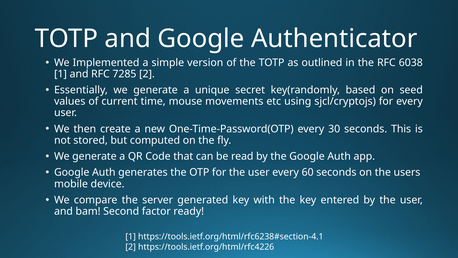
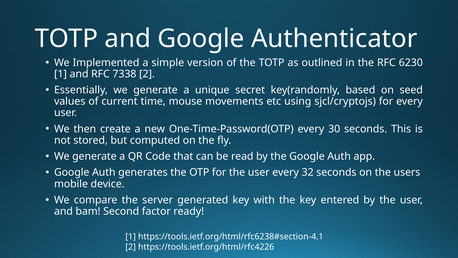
6038: 6038 -> 6230
7285: 7285 -> 7338
60: 60 -> 32
